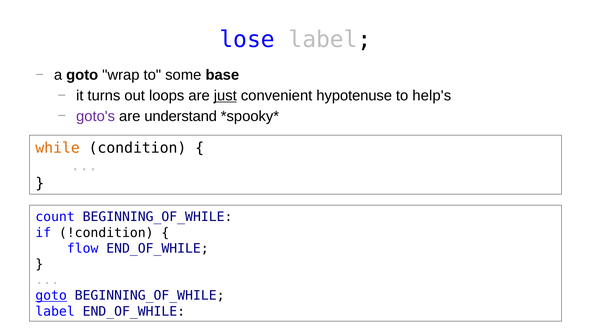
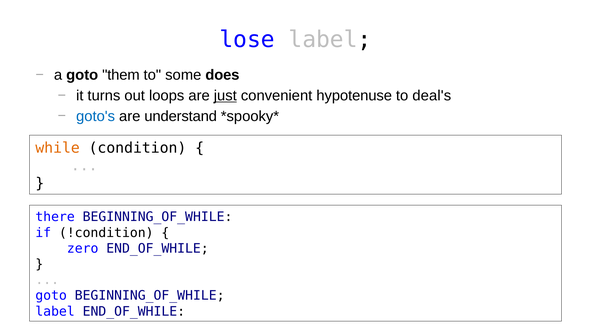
wrap: wrap -> them
base: base -> does
help's: help's -> deal's
goto's colour: purple -> blue
count: count -> there
flow: flow -> zero
goto at (51, 296) underline: present -> none
